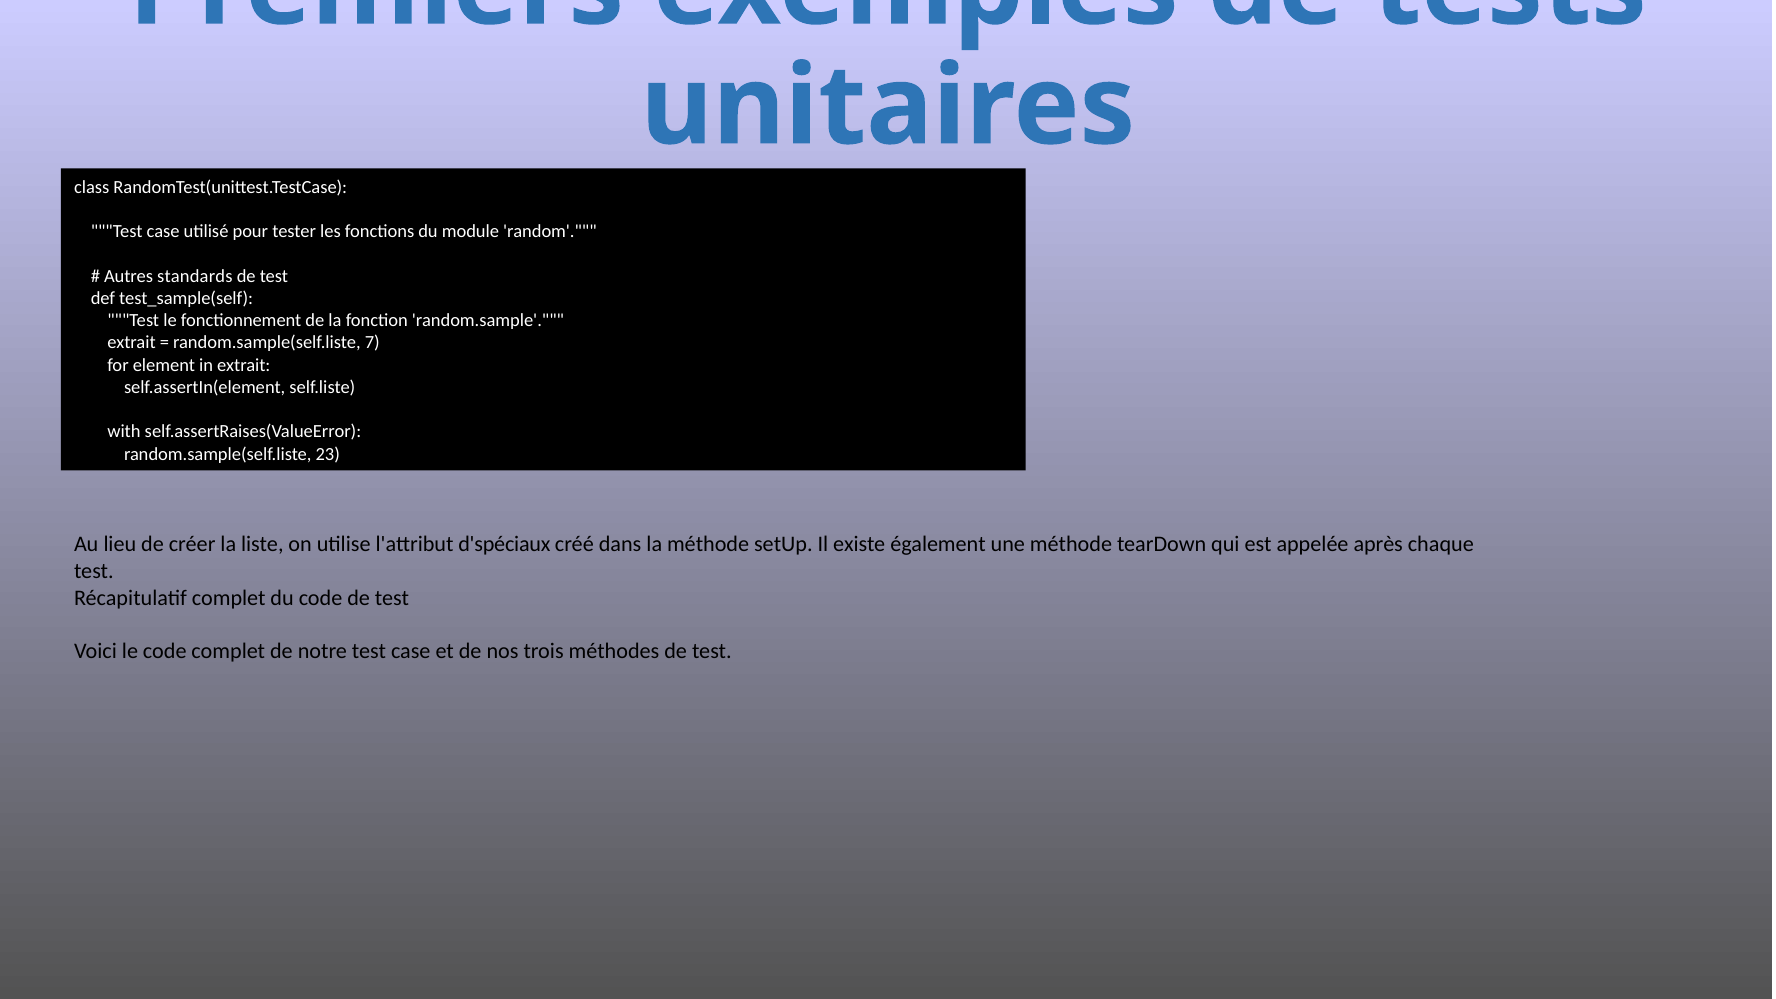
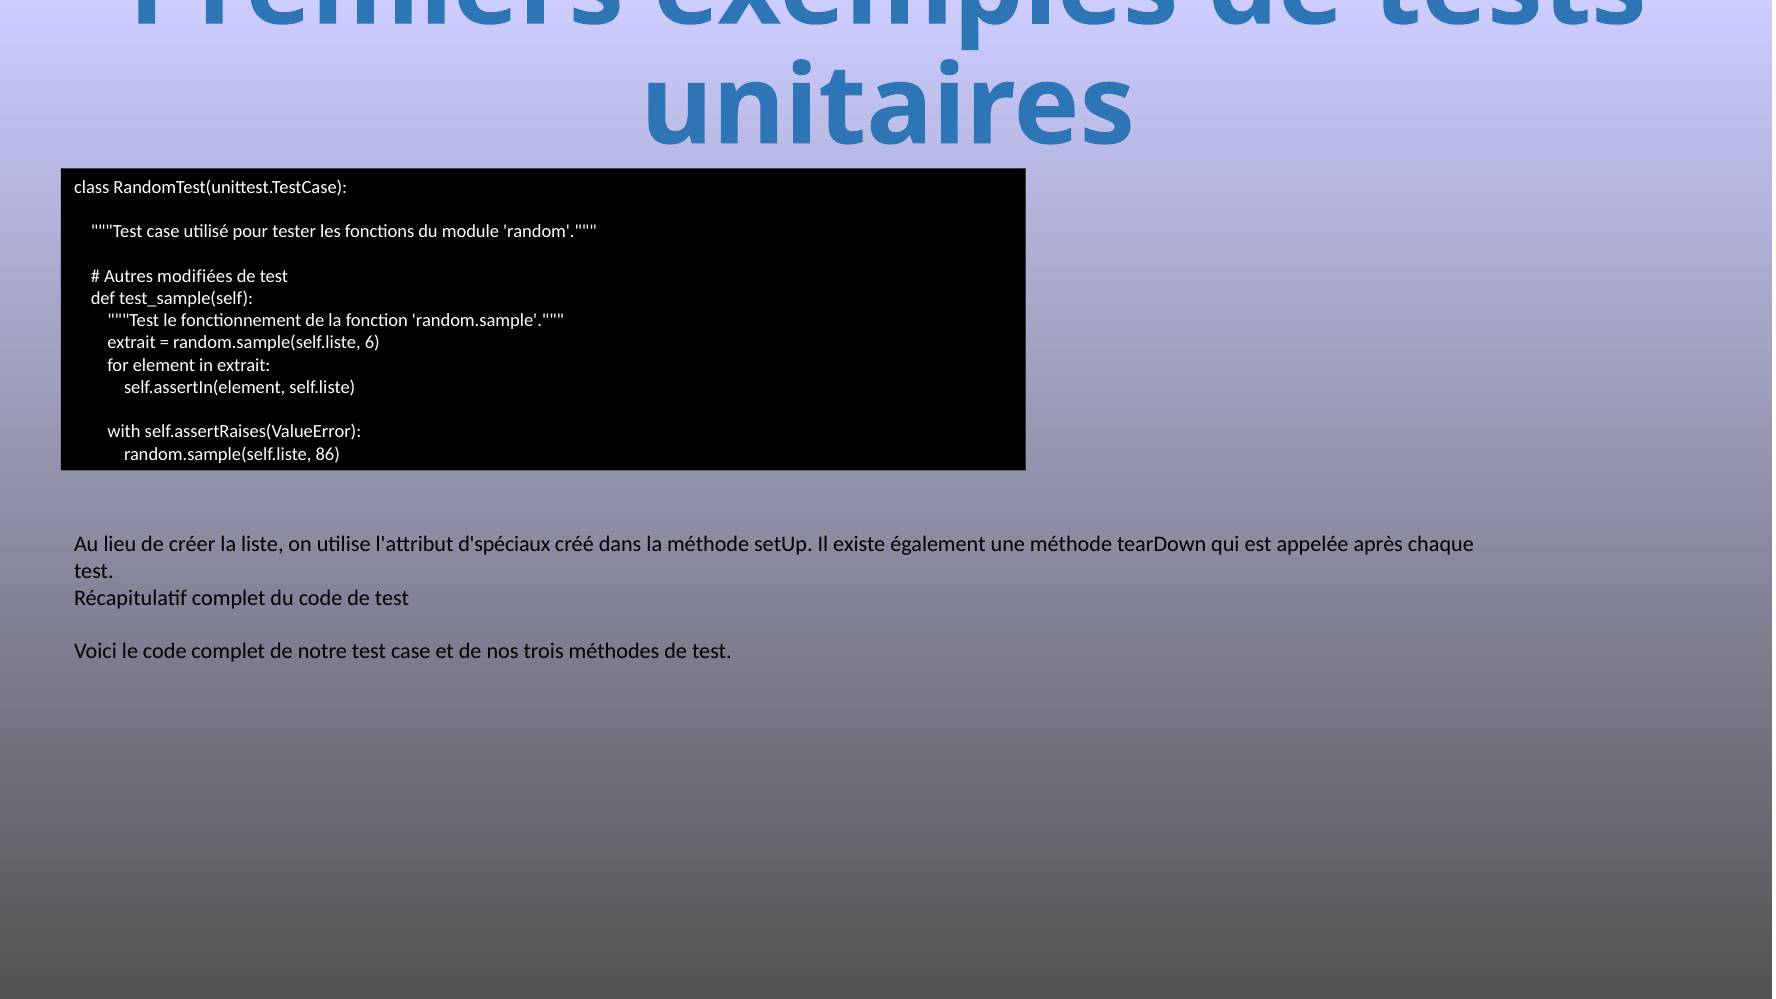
standards: standards -> modifiées
7: 7 -> 6
23: 23 -> 86
